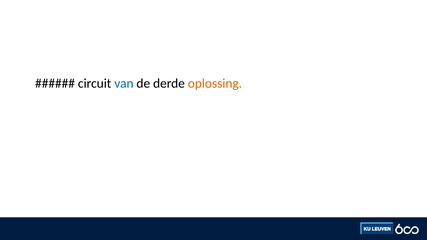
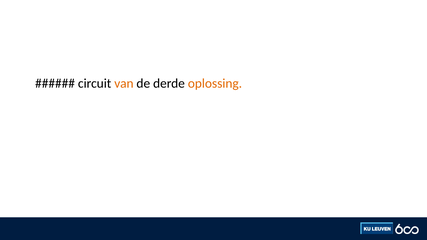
van colour: blue -> orange
